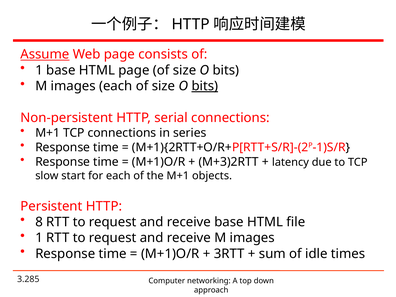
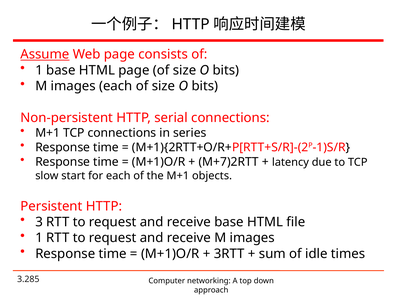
bits at (205, 86) underline: present -> none
M+3)2RTT: M+3)2RTT -> M+7)2RTT
8: 8 -> 3
